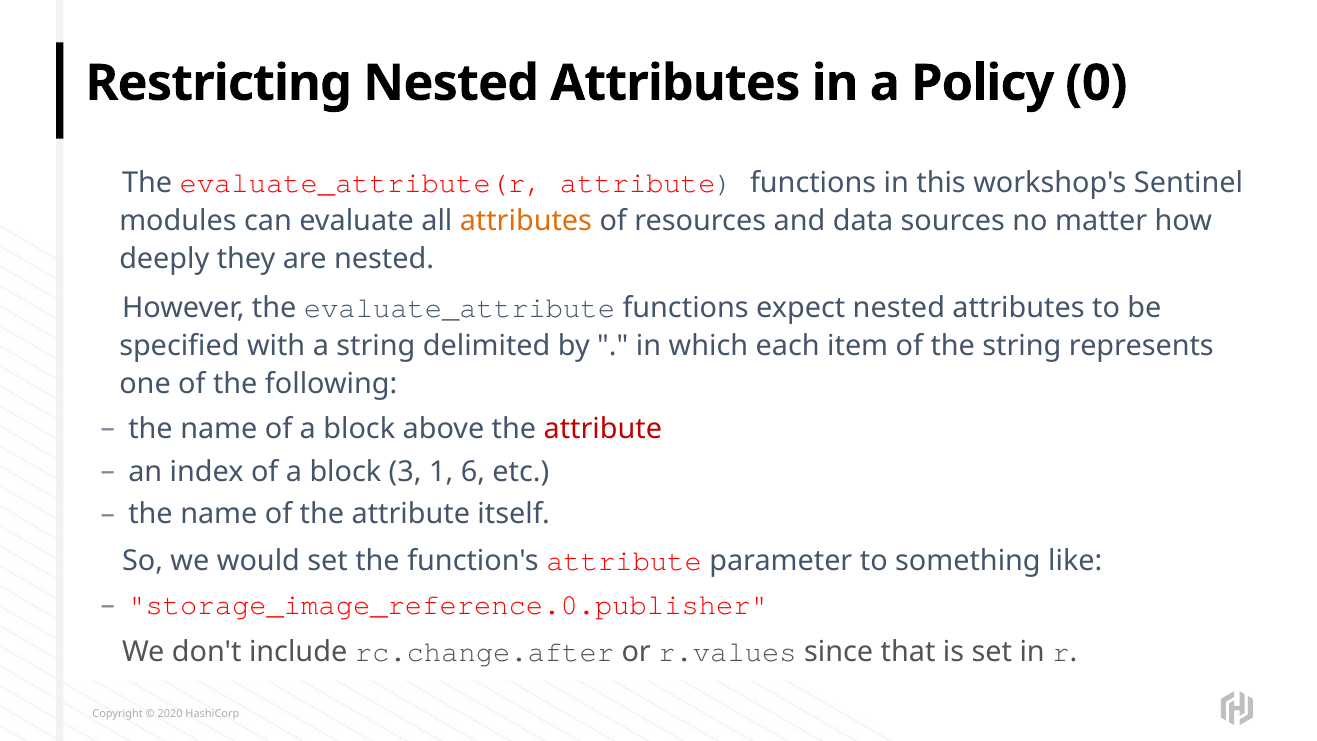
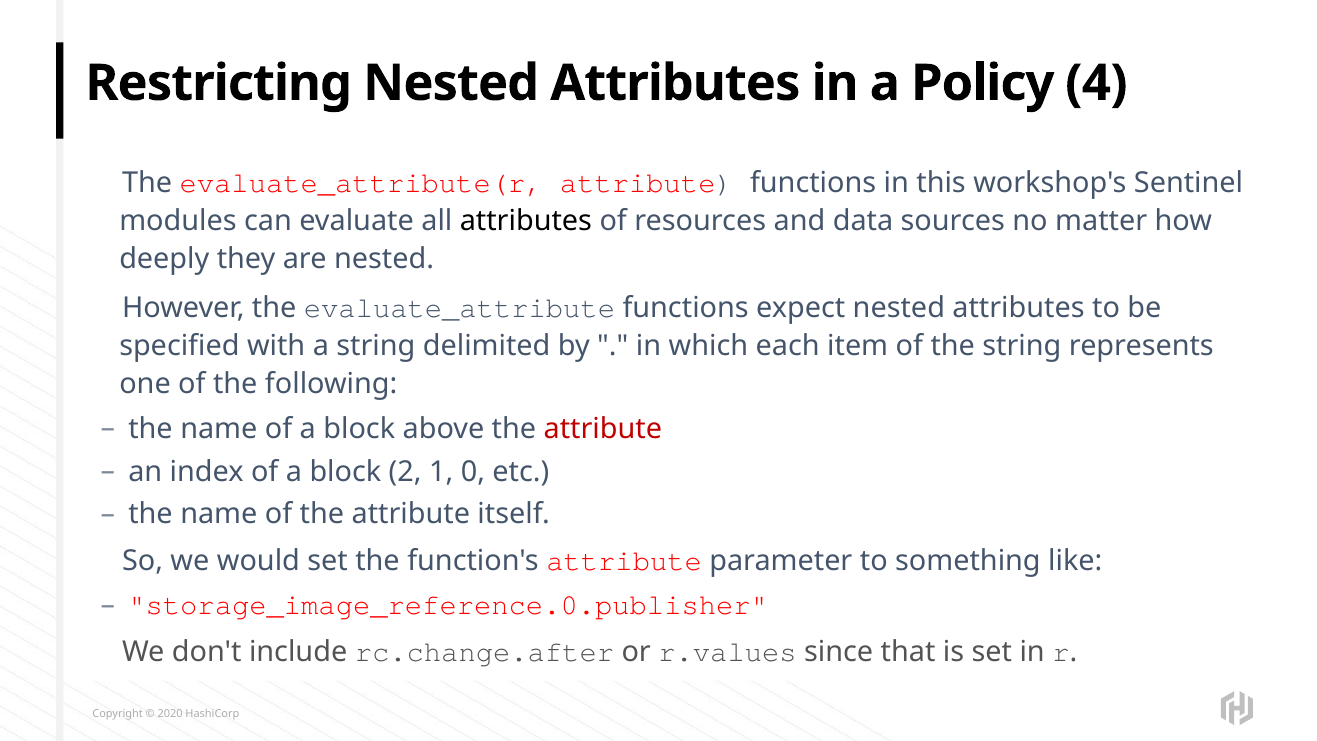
0: 0 -> 4
attributes at (526, 221) colour: orange -> black
3: 3 -> 2
6: 6 -> 0
